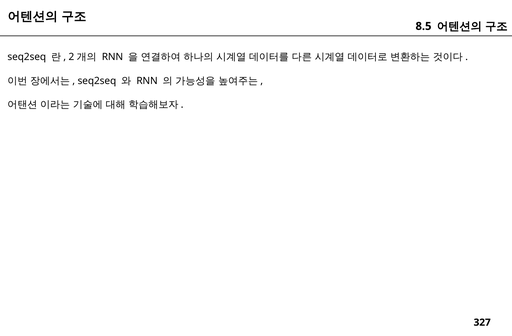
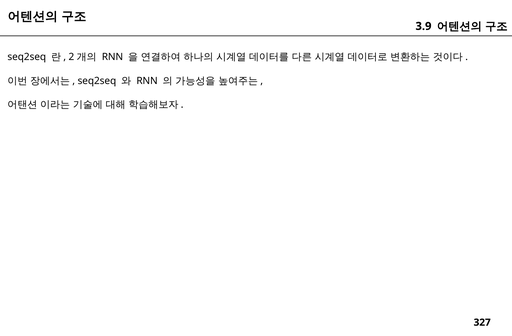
8.5: 8.5 -> 3.9
